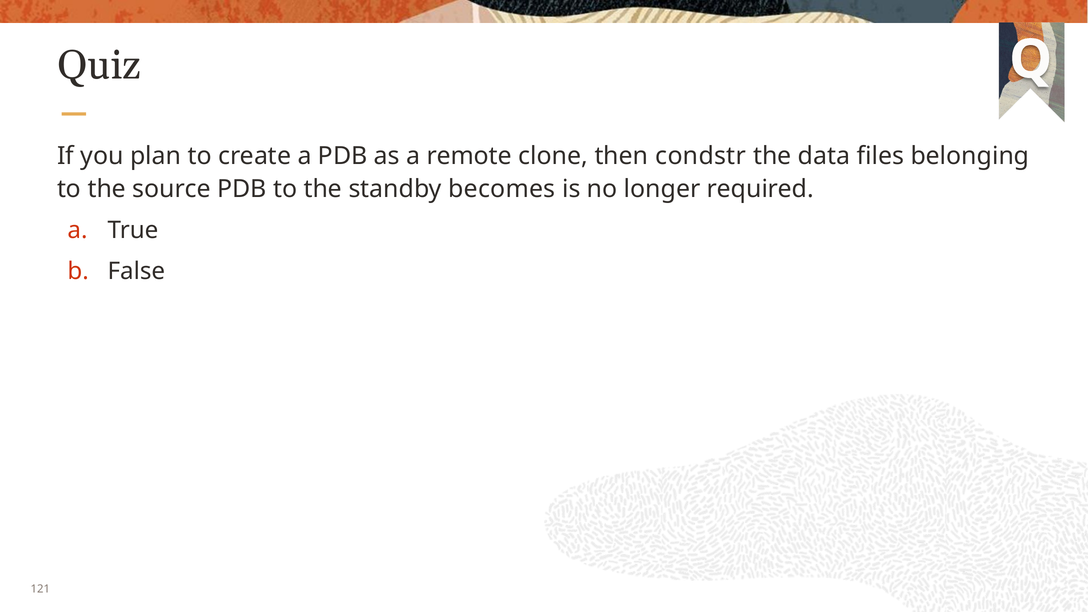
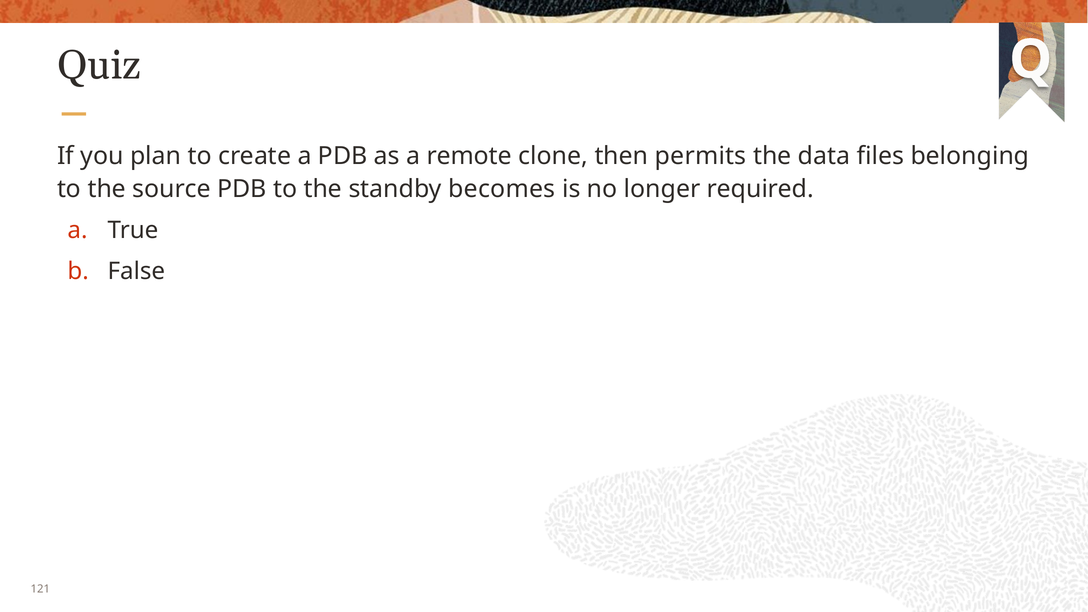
condstr: condstr -> permits
